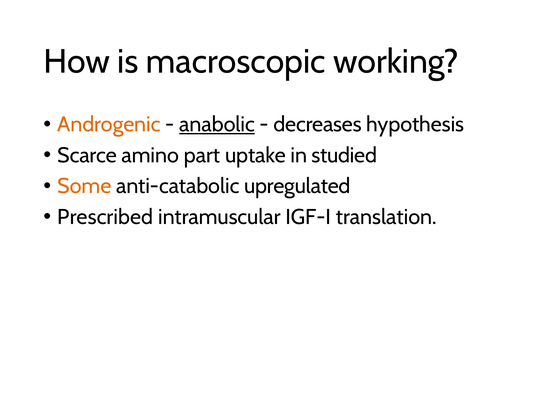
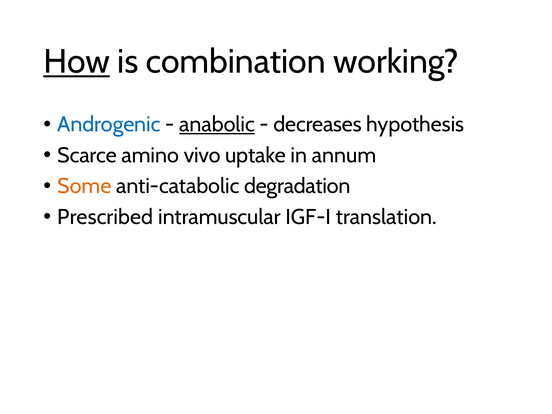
How underline: none -> present
macroscopic: macroscopic -> combination
Androgenic colour: orange -> blue
part: part -> vivo
studied: studied -> annum
upregulated: upregulated -> degradation
